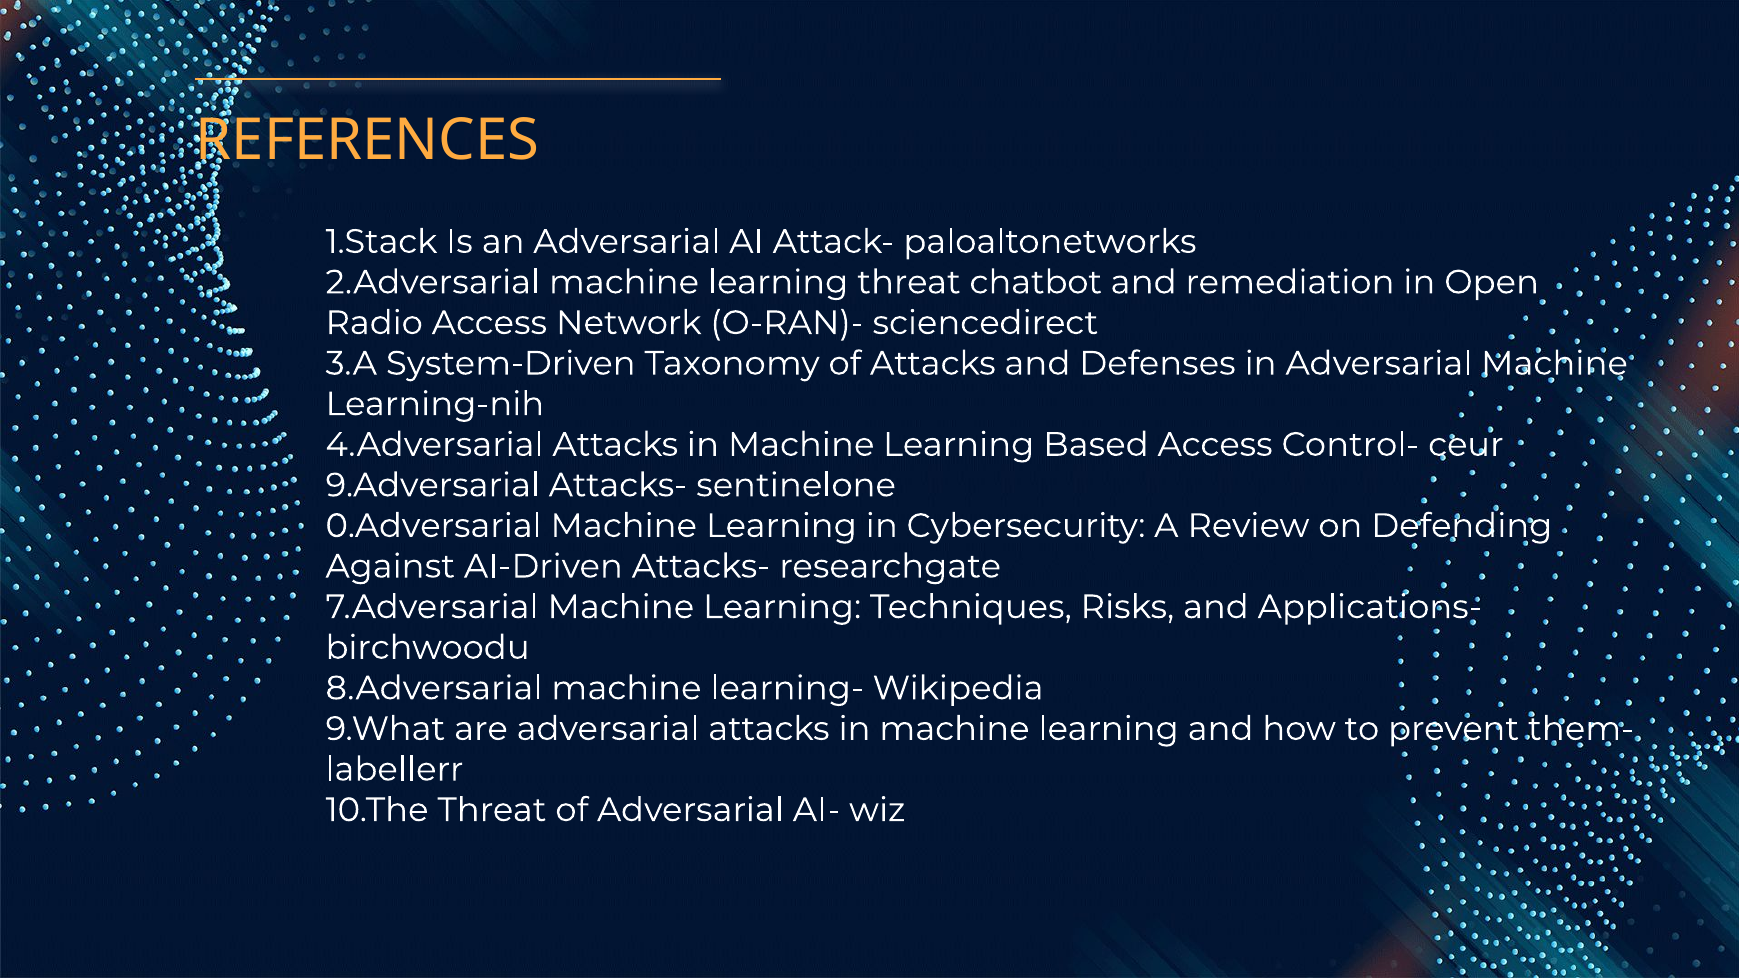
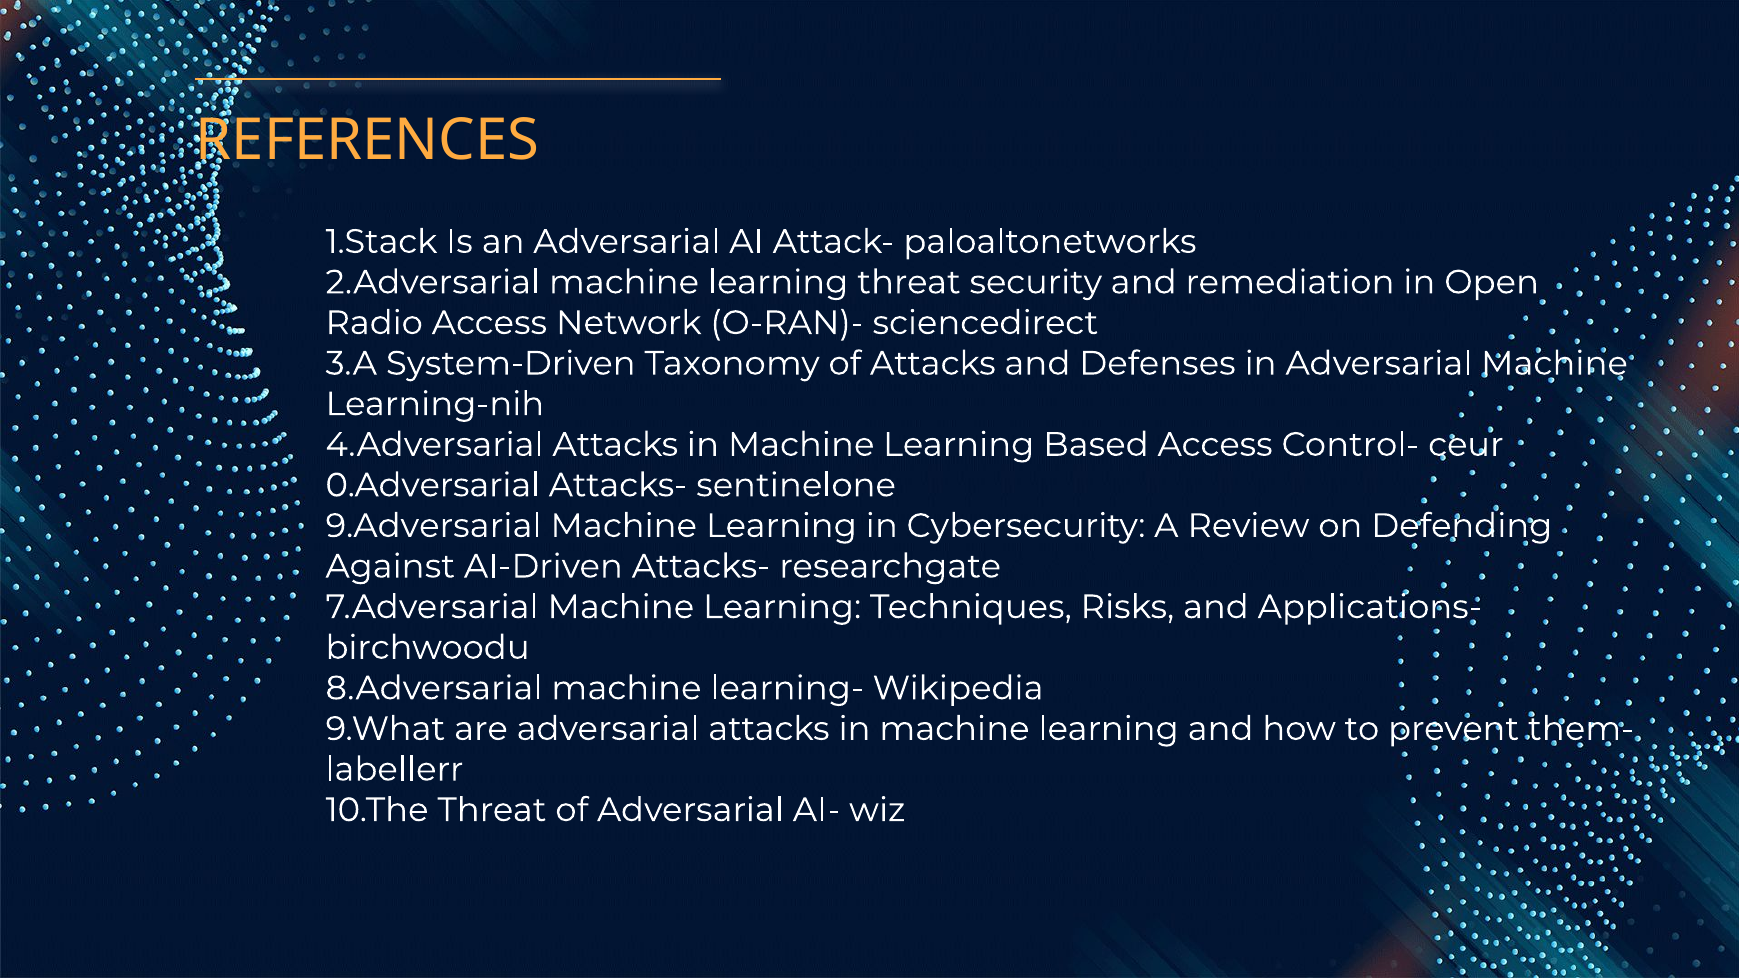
chatbot: chatbot -> security
9.Adversarial: 9.Adversarial -> 0.Adversarial
0.Adversarial: 0.Adversarial -> 9.Adversarial
